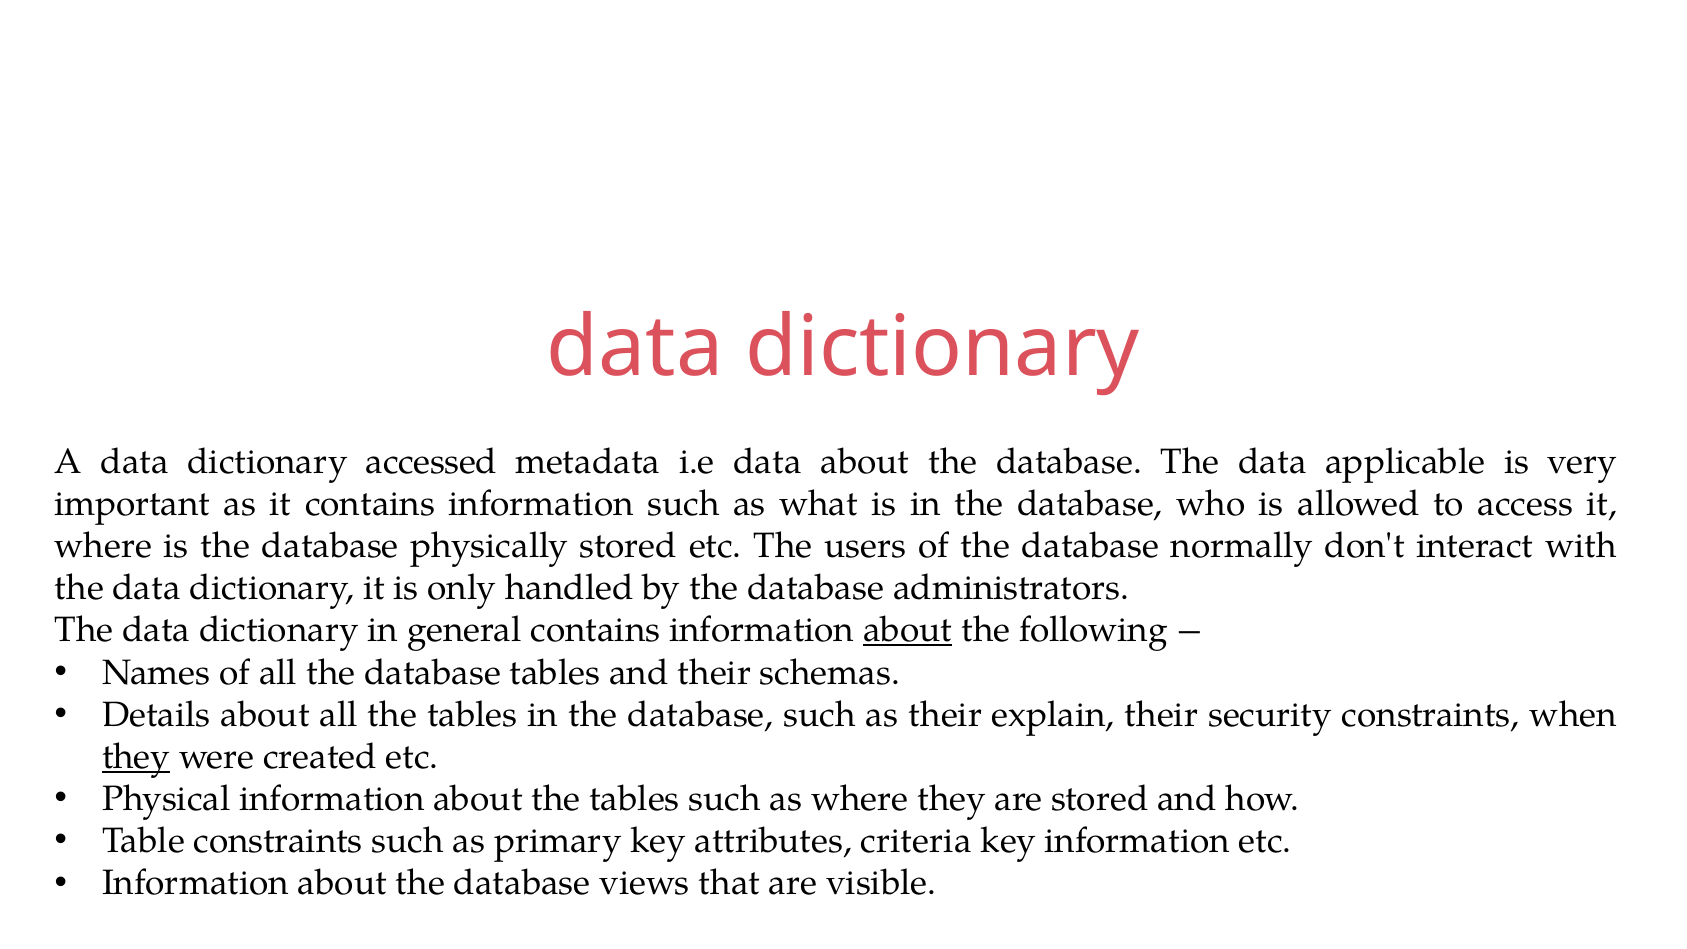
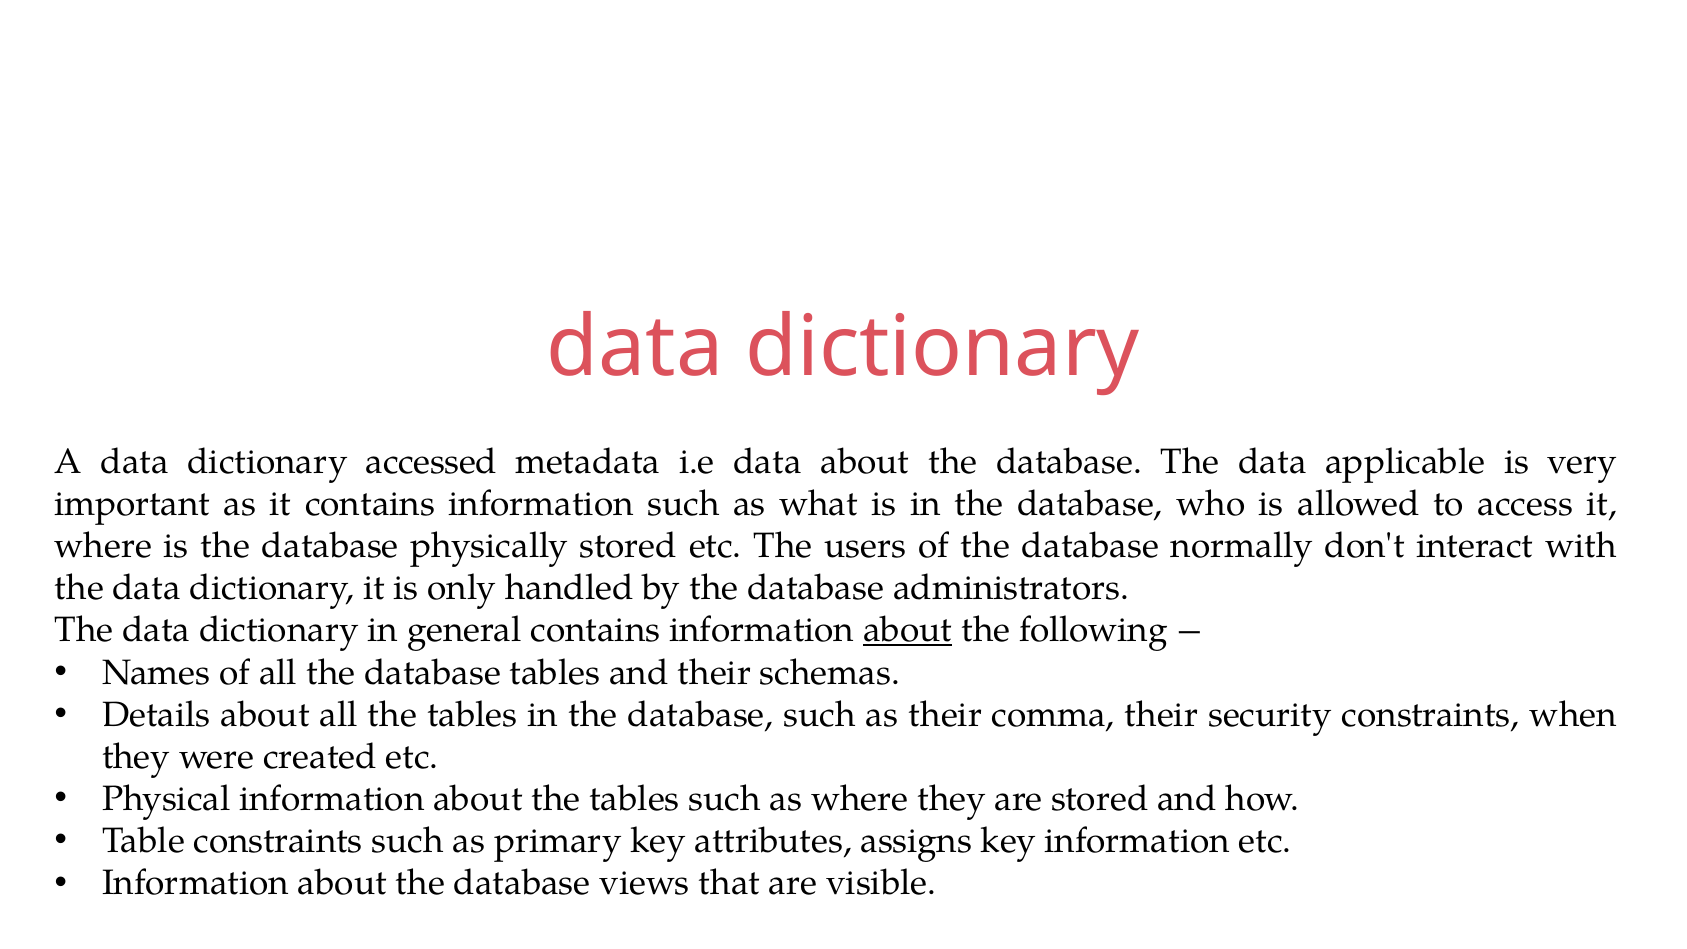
explain: explain -> comma
they at (136, 757) underline: present -> none
criteria: criteria -> assigns
